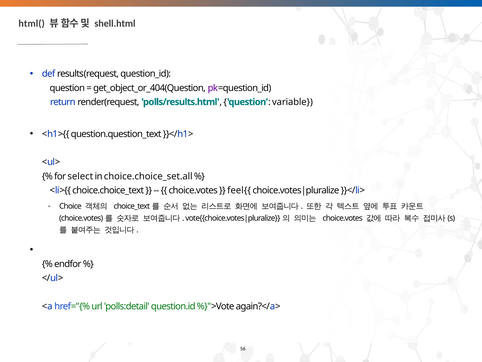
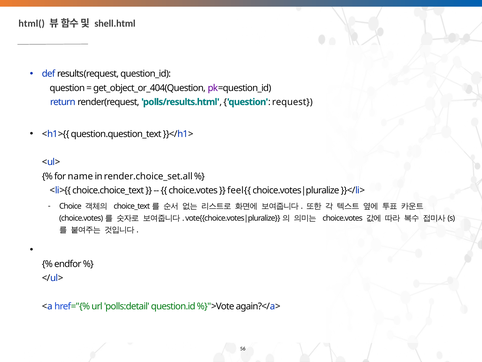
variable: variable -> request
select: select -> name
choice.choice_set.all: choice.choice_set.all -> render.choice_set.all
